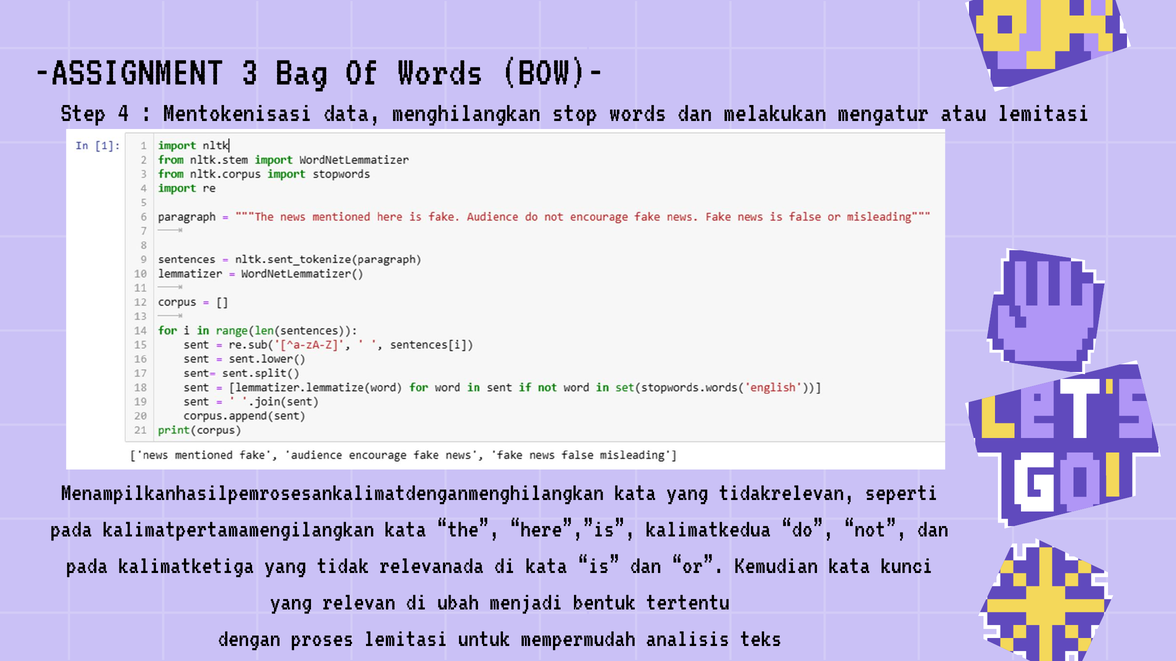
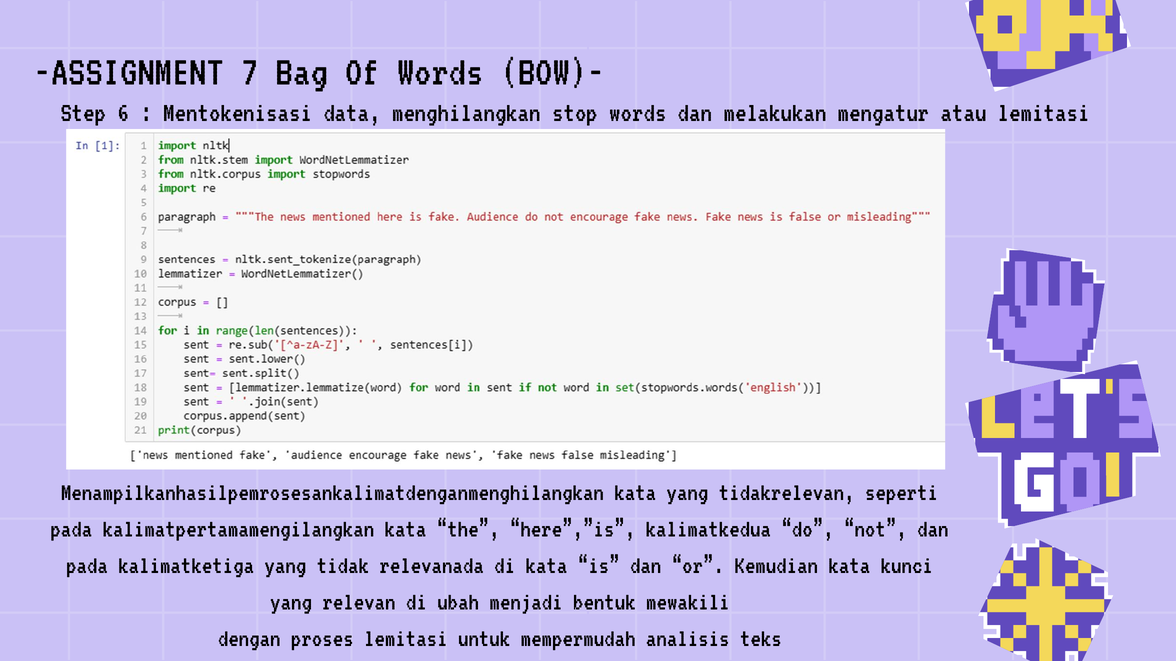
3: 3 -> 7
4: 4 -> 6
tertentu: tertentu -> mewakili
